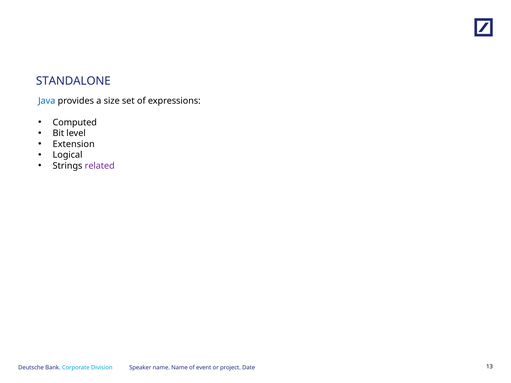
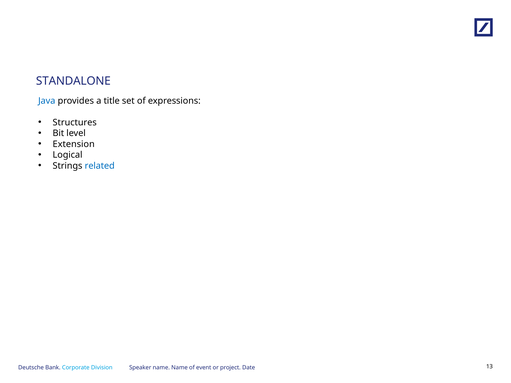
size: size -> title
Computed: Computed -> Structures
related colour: purple -> blue
